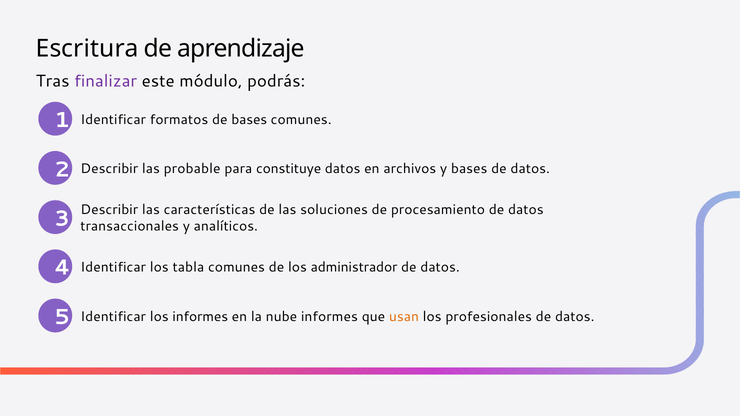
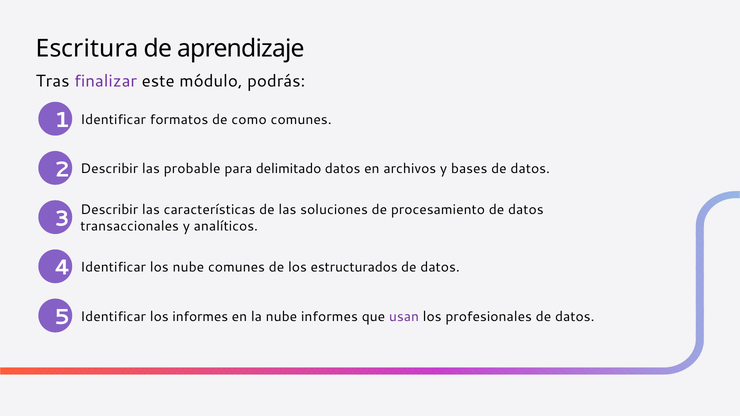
de bases: bases -> como
constituye: constituye -> delimitado
los tabla: tabla -> nube
administrador: administrador -> estructurados
usan colour: orange -> purple
